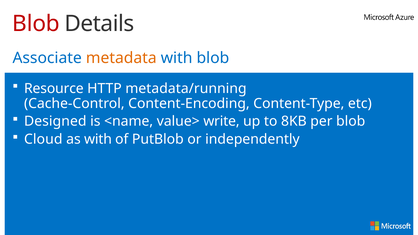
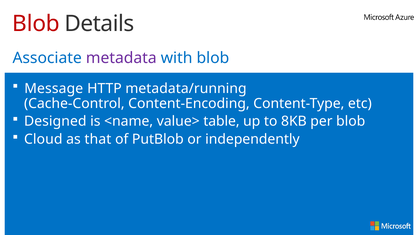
metadata colour: orange -> purple
Resource: Resource -> Message
write: write -> table
as with: with -> that
